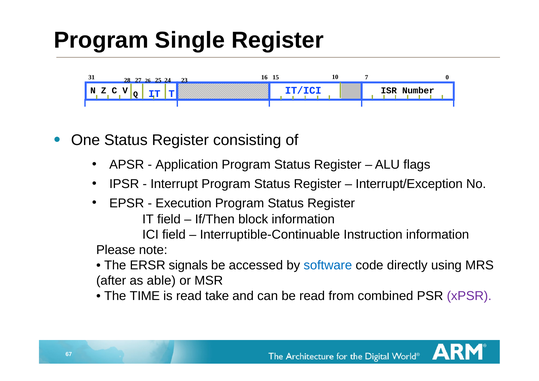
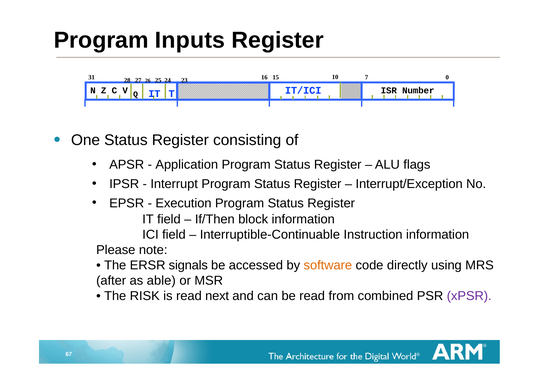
Single: Single -> Inputs
software colour: blue -> orange
TIME: TIME -> RISK
take: take -> next
